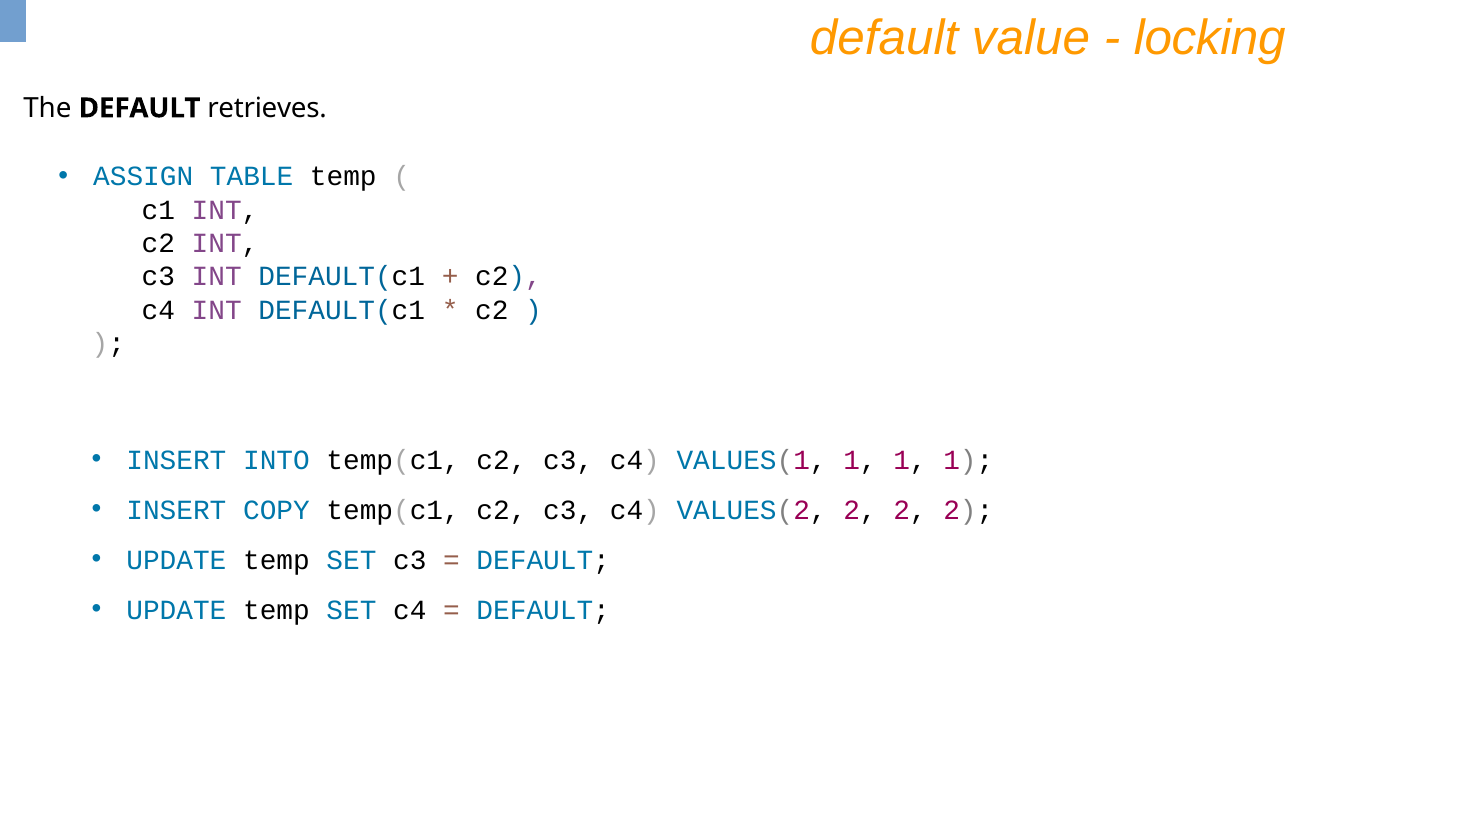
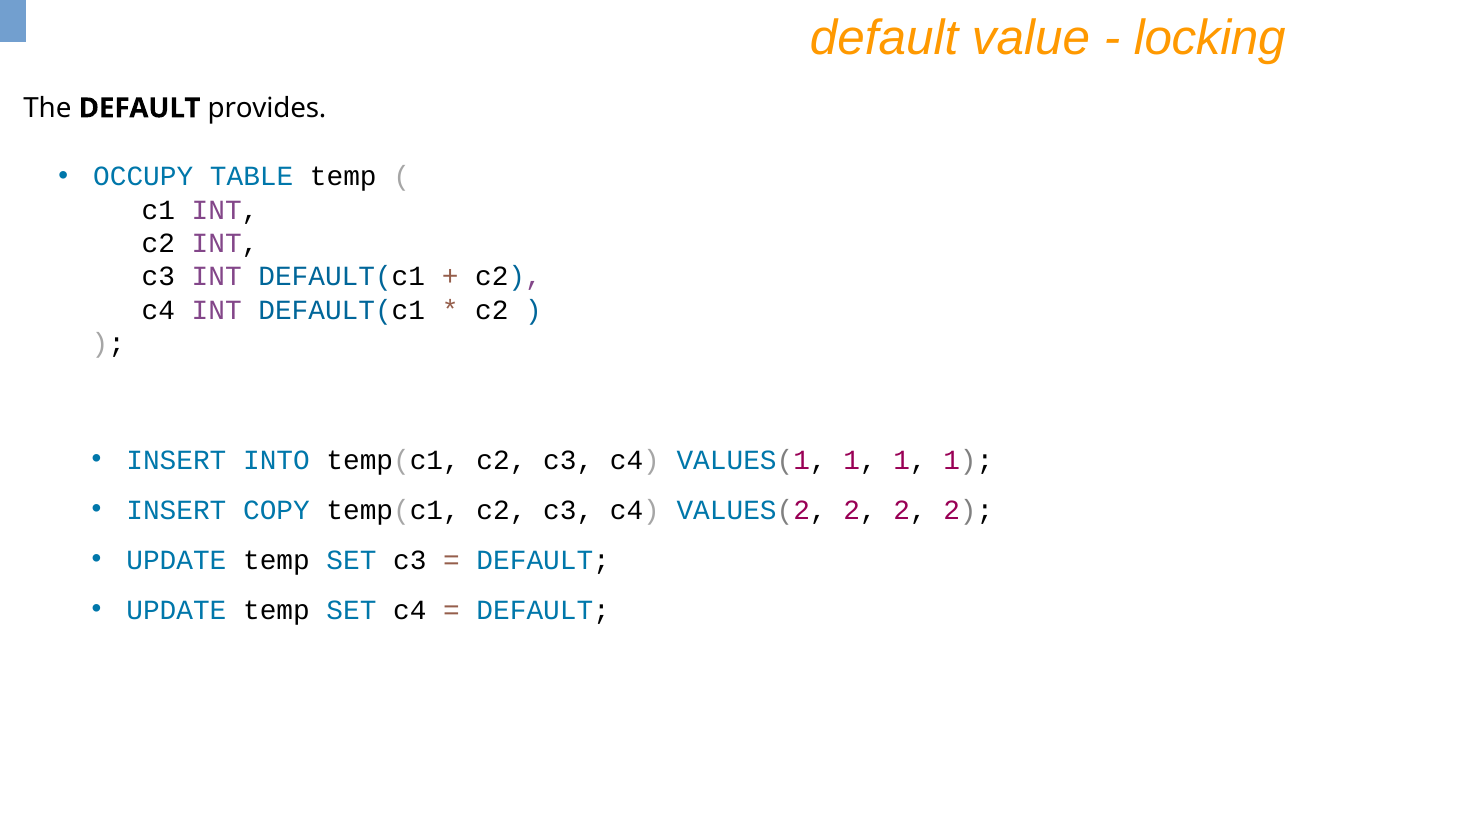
retrieves: retrieves -> provides
ASSIGN: ASSIGN -> OCCUPY
